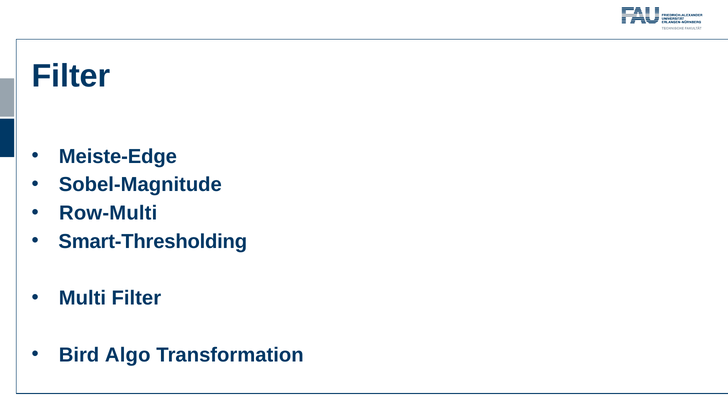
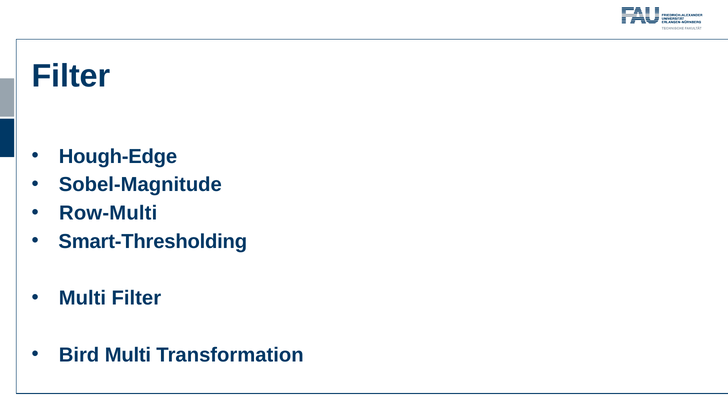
Meiste-Edge: Meiste-Edge -> Hough-Edge
Bird Algo: Algo -> Multi
